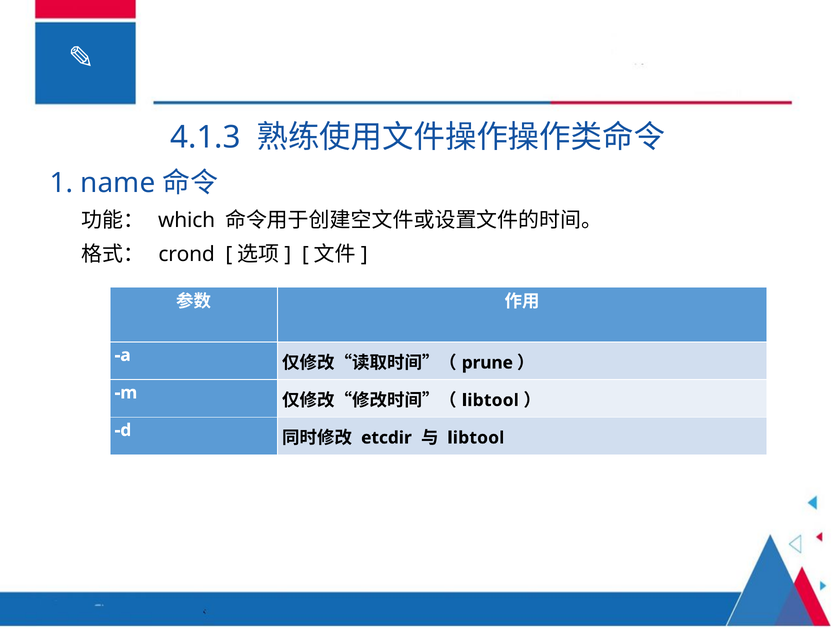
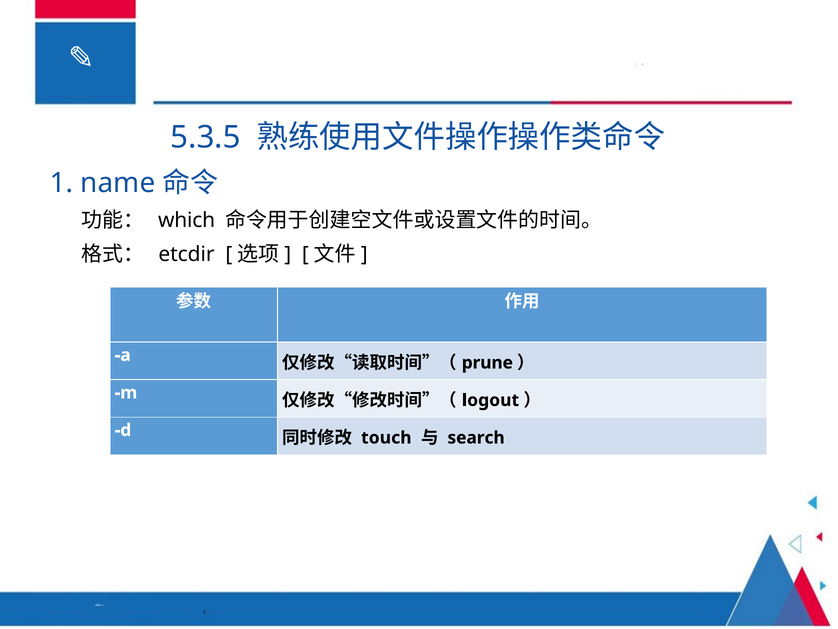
4.1.3: 4.1.3 -> 5.3.5
crond: crond -> etcdir
libtool at (490, 400): libtool -> logout
etcdir: etcdir -> touch
libtool at (476, 437): libtool -> search
